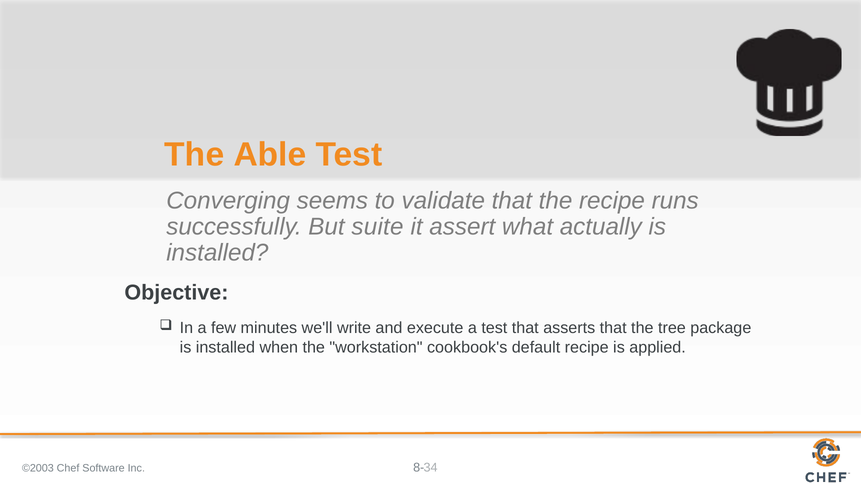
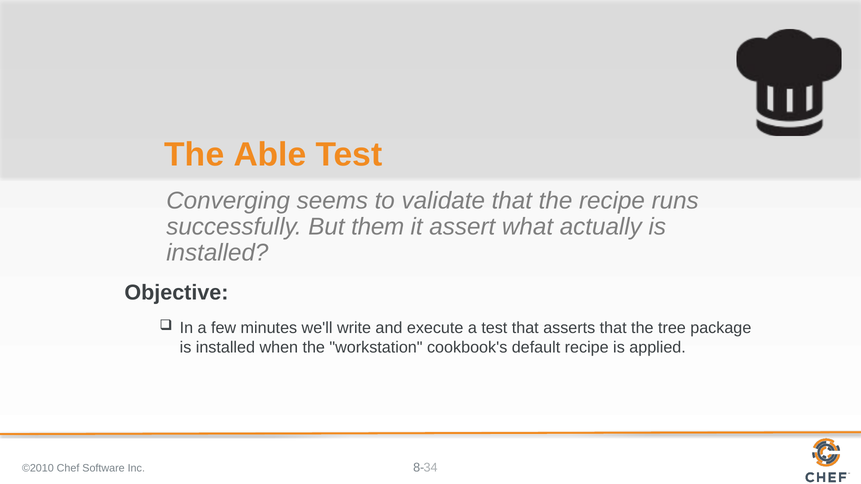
suite: suite -> them
©2003: ©2003 -> ©2010
